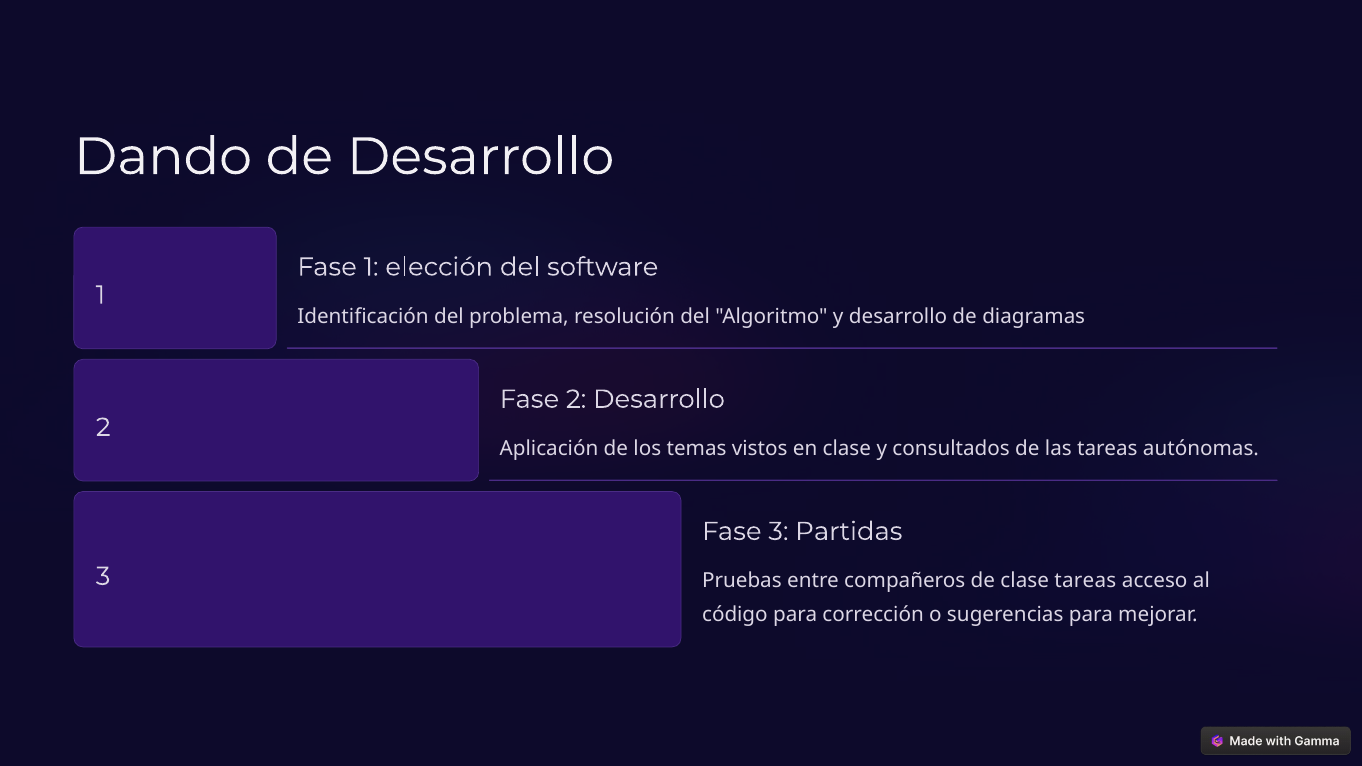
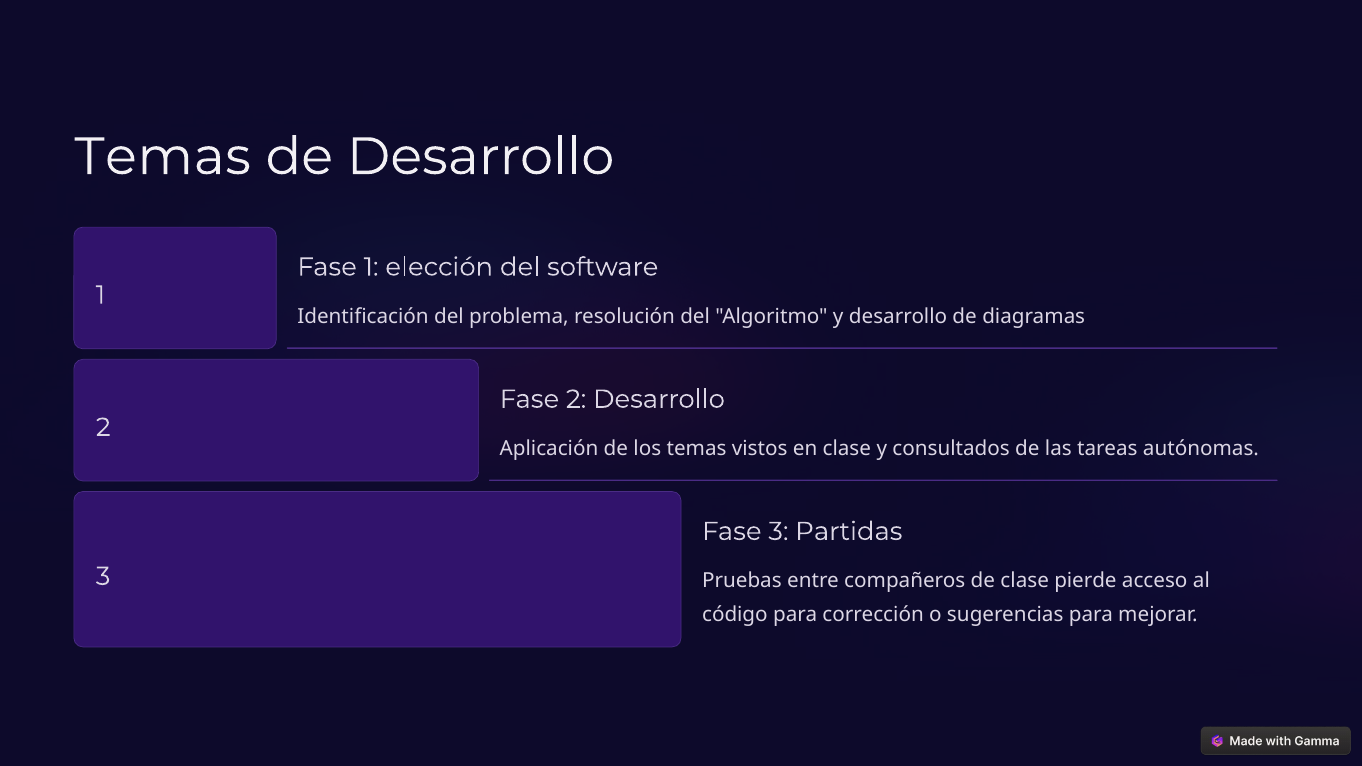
Dando at (163, 157): Dando -> Temas
clase tareas: tareas -> pierde
